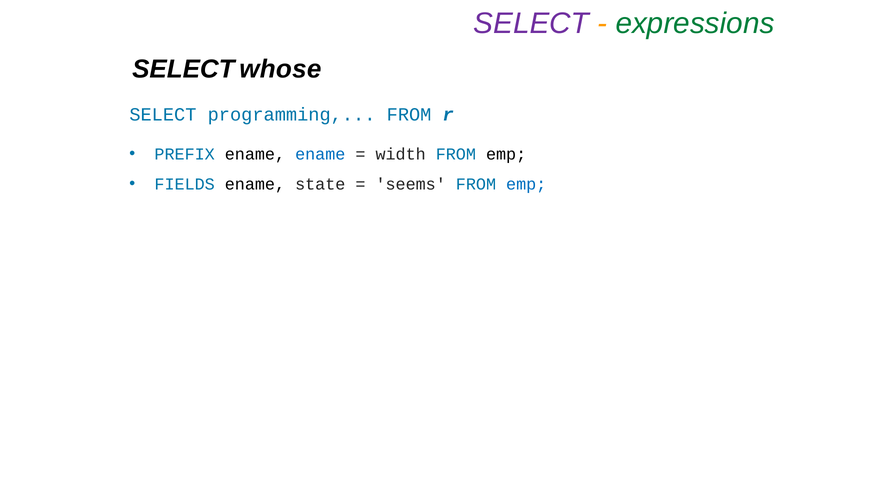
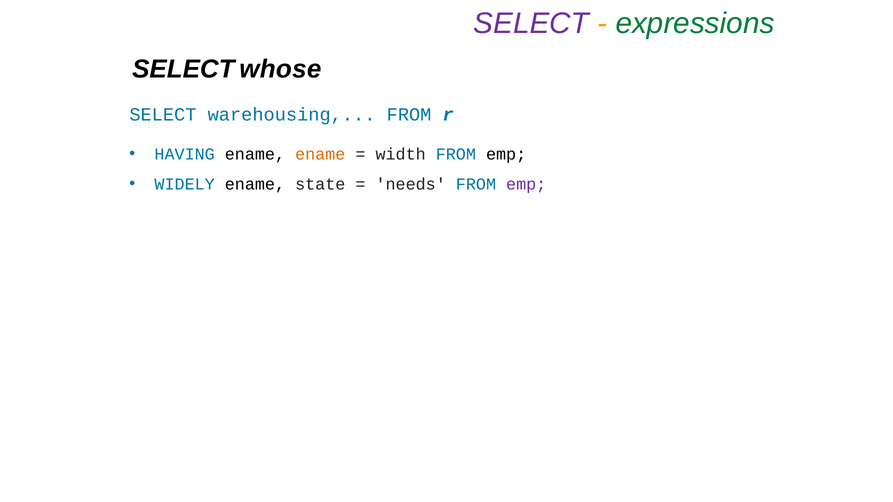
programming: programming -> warehousing
PREFIX: PREFIX -> HAVING
ename at (320, 154) colour: blue -> orange
FIELDS: FIELDS -> WIDELY
seems: seems -> needs
emp at (526, 184) colour: blue -> purple
